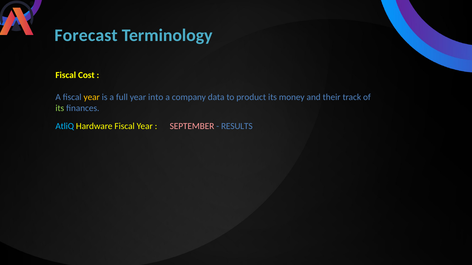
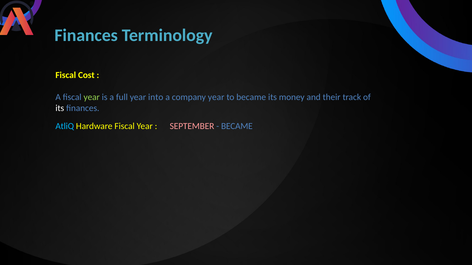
Forecast at (86, 35): Forecast -> Finances
year at (92, 97) colour: yellow -> light green
company data: data -> year
to product: product -> became
its at (60, 108) colour: light green -> white
RESULTS at (237, 126): RESULTS -> BECAME
